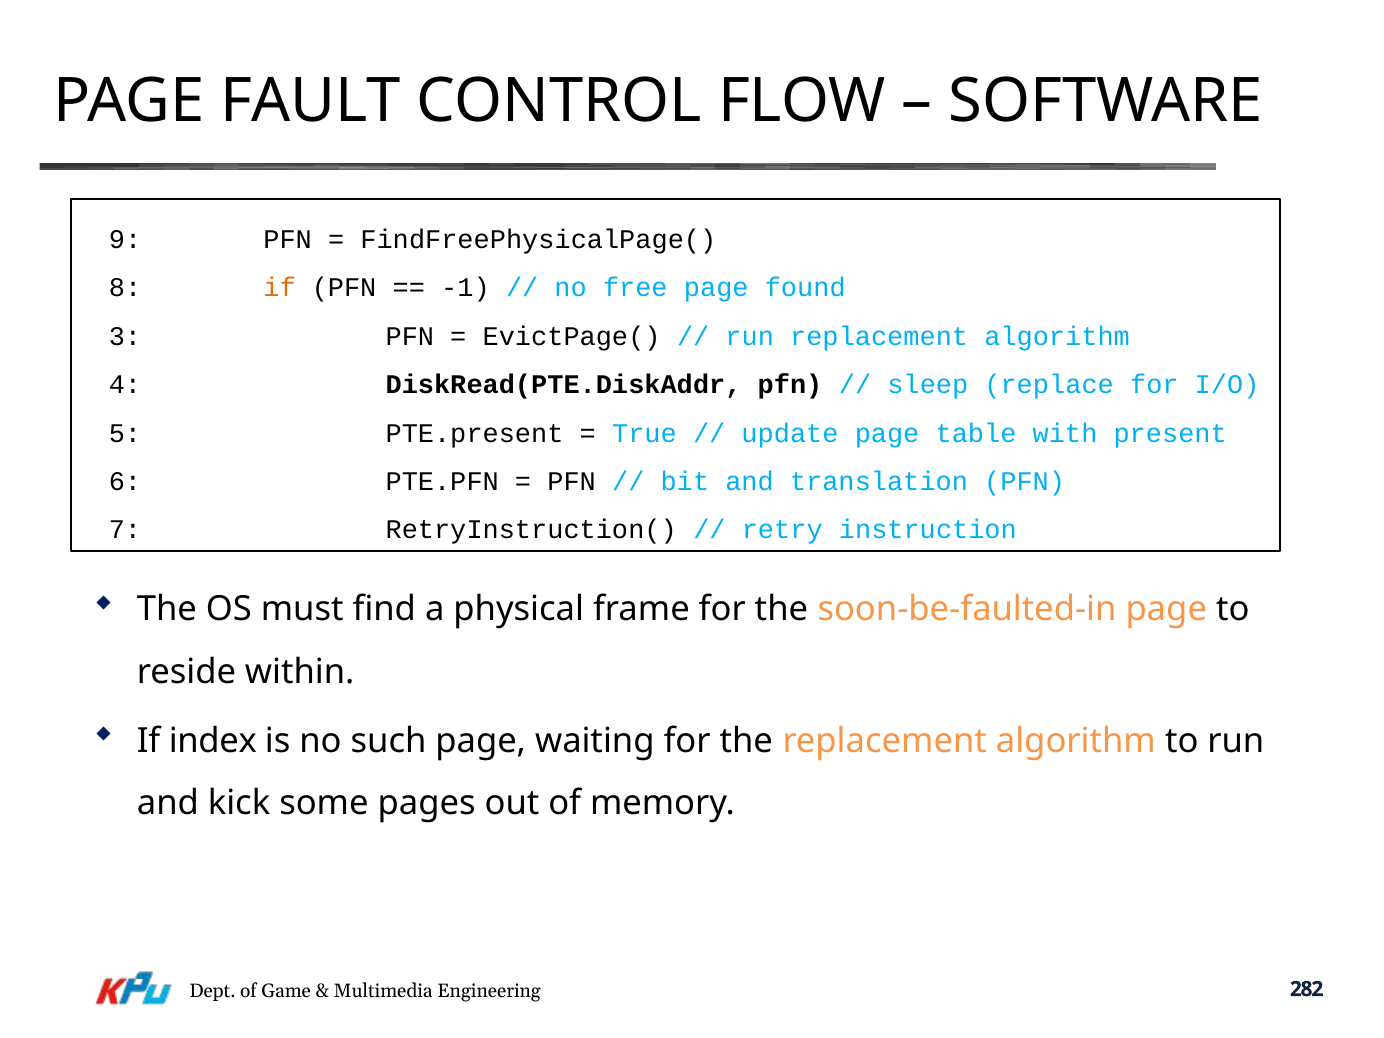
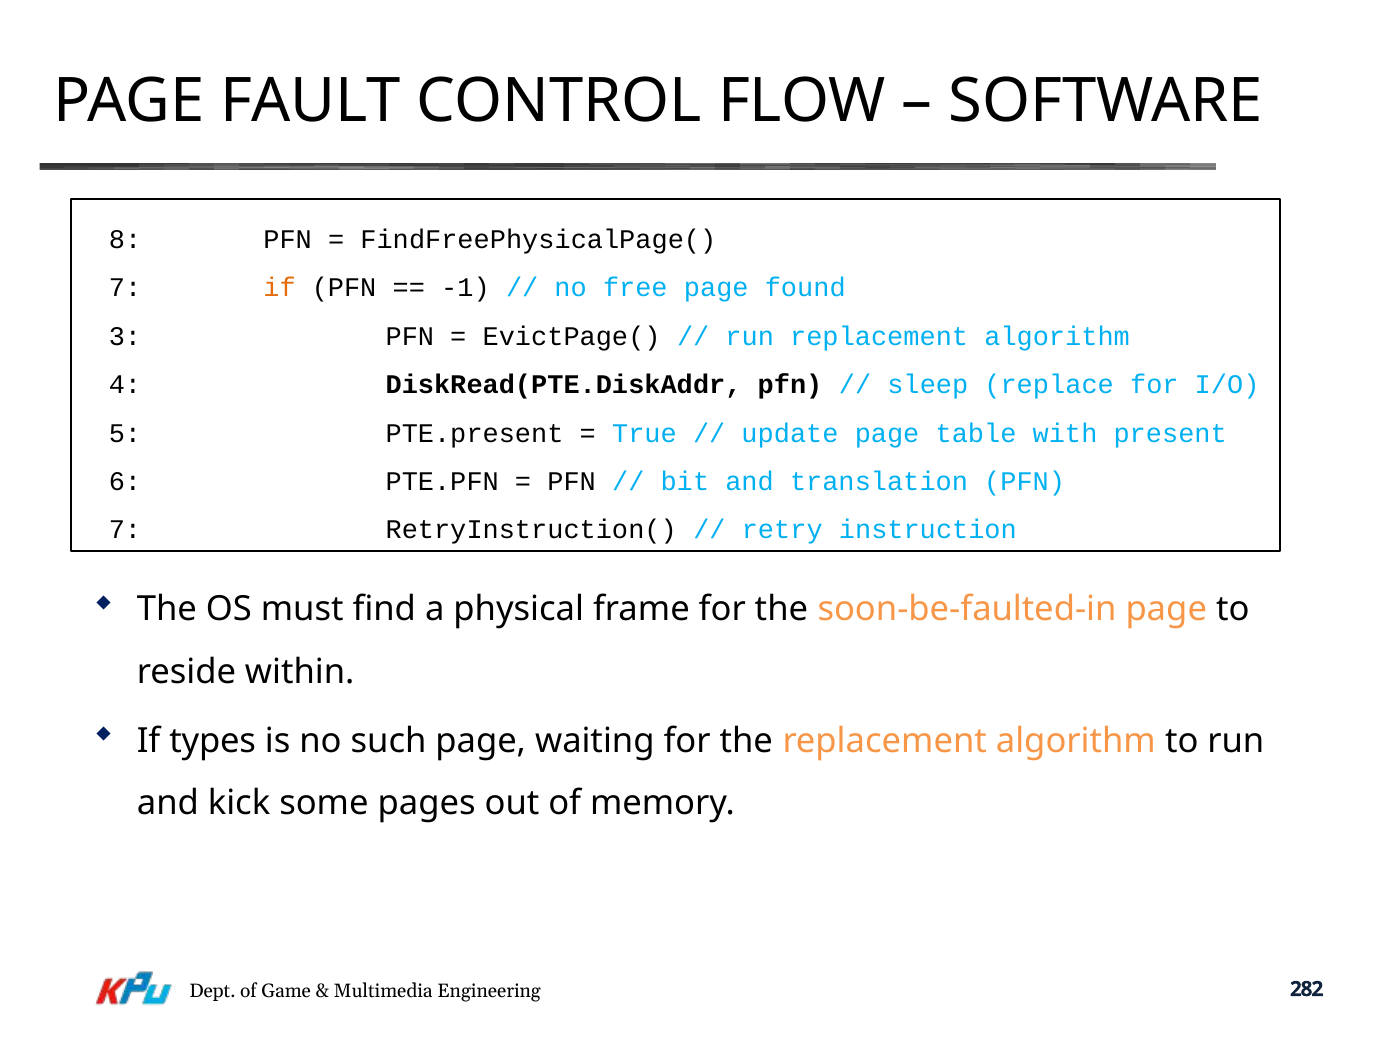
9: 9 -> 8
8 at (125, 288): 8 -> 7
index: index -> types
